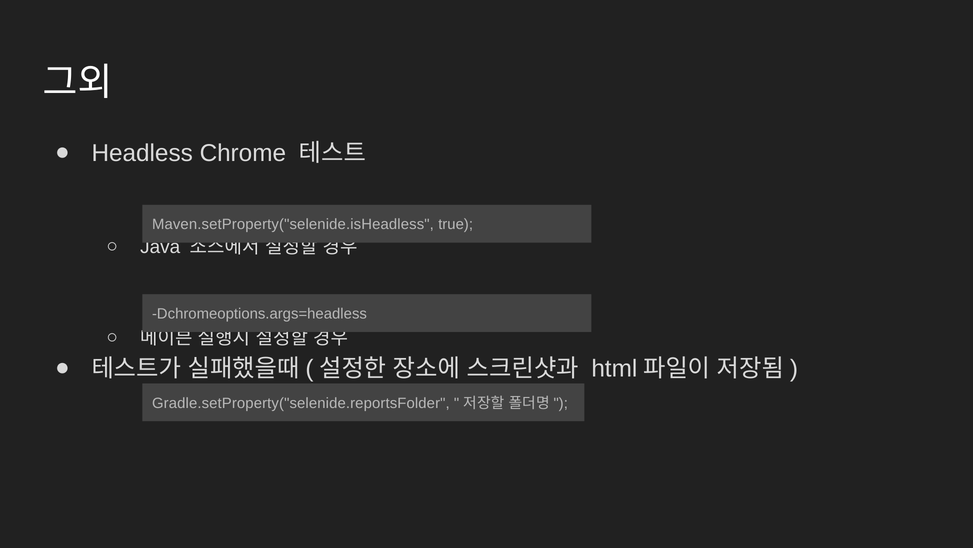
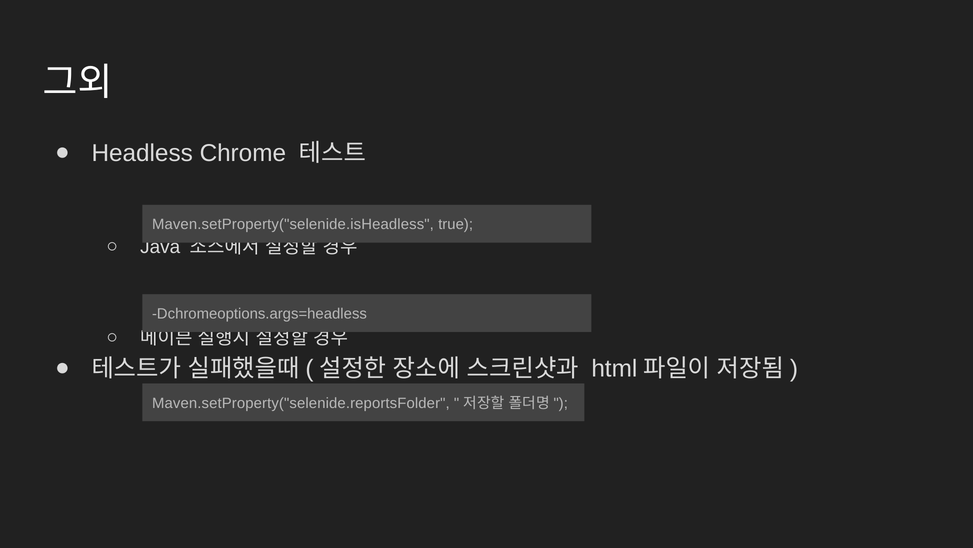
Gradle.setProperty("selenide.reportsFolder: Gradle.setProperty("selenide.reportsFolder -> Maven.setProperty("selenide.reportsFolder
